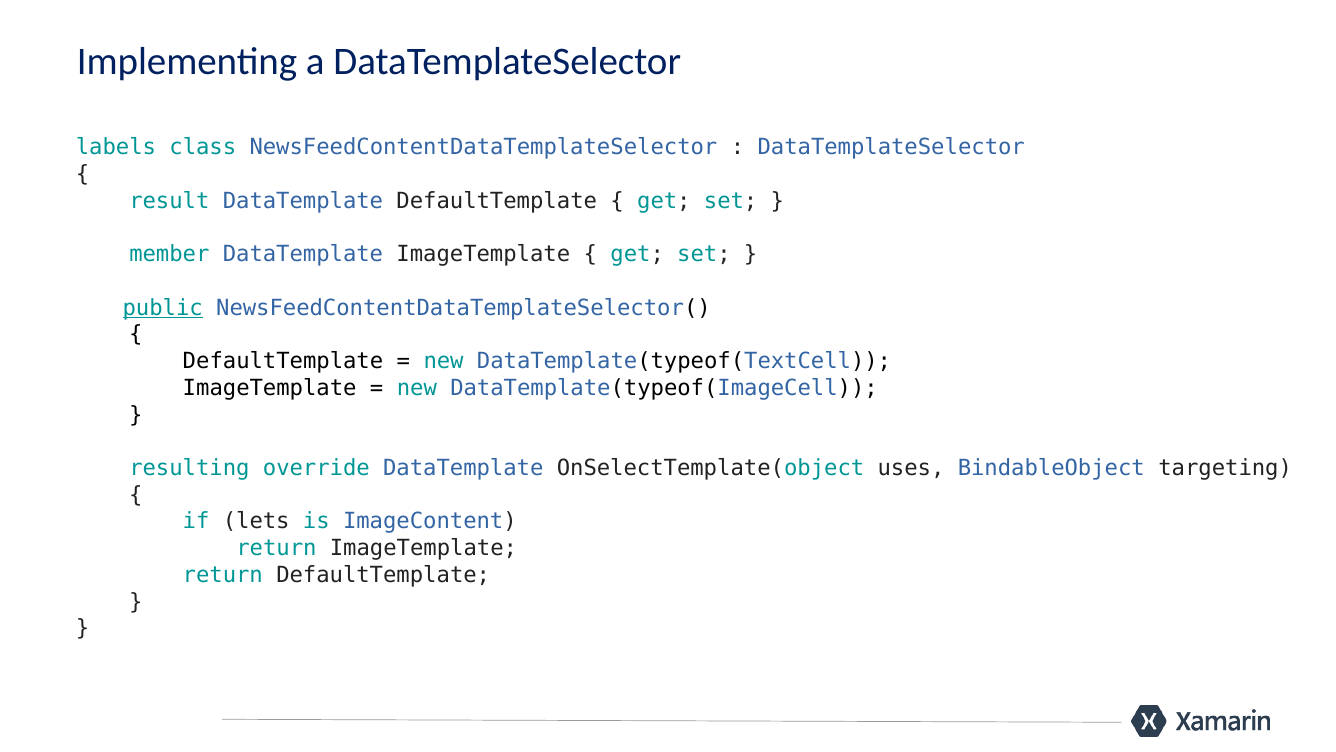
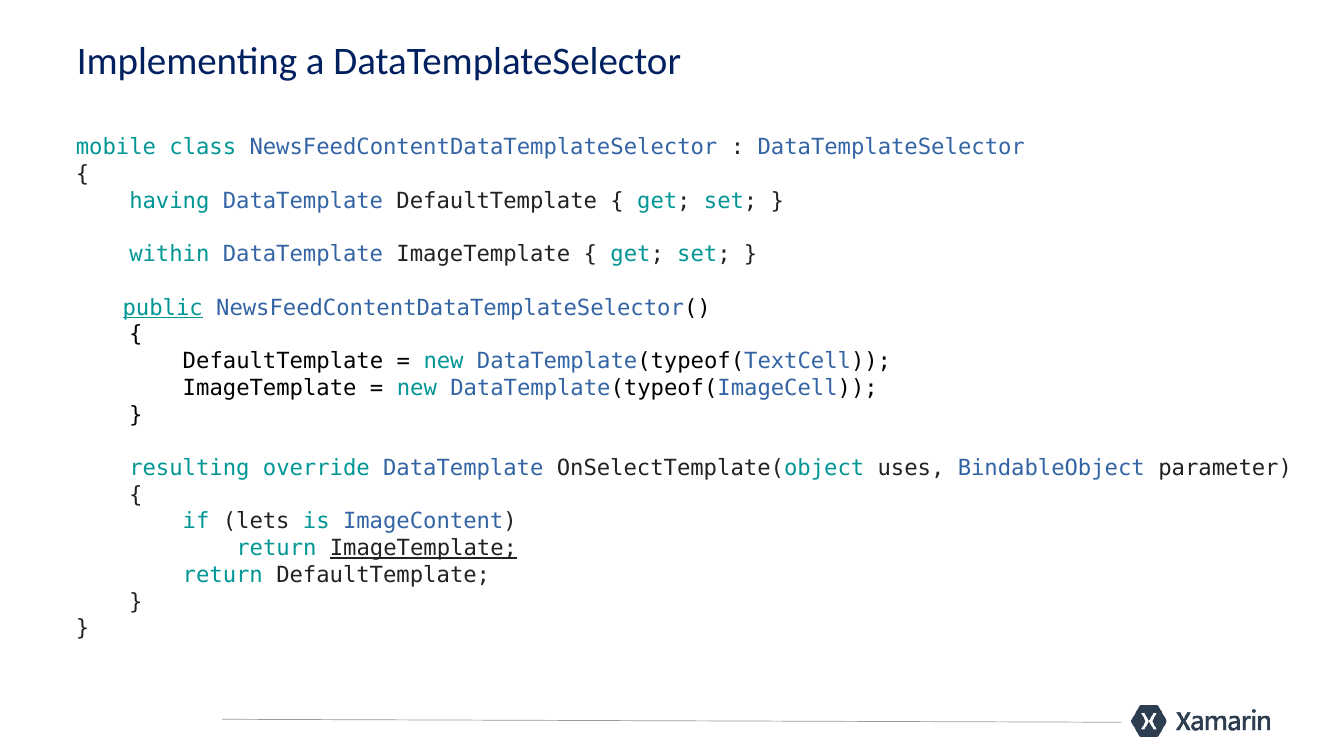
labels: labels -> mobile
result: result -> having
member: member -> within
targeting: targeting -> parameter
ImageTemplate at (423, 548) underline: none -> present
